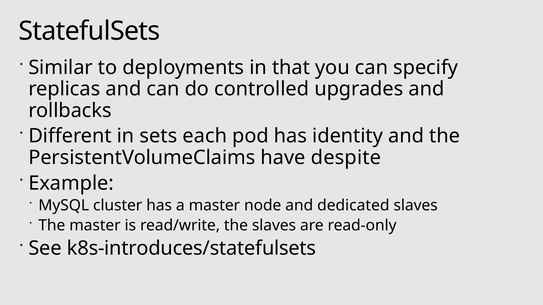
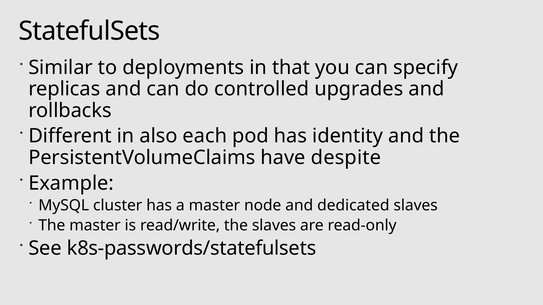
sets: sets -> also
k8s-introduces/statefulsets: k8s-introduces/statefulsets -> k8s-passwords/statefulsets
